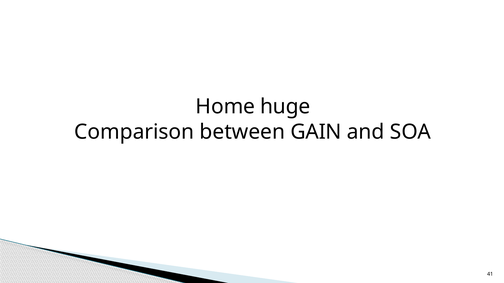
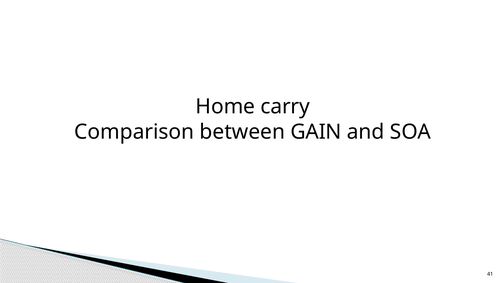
huge: huge -> carry
